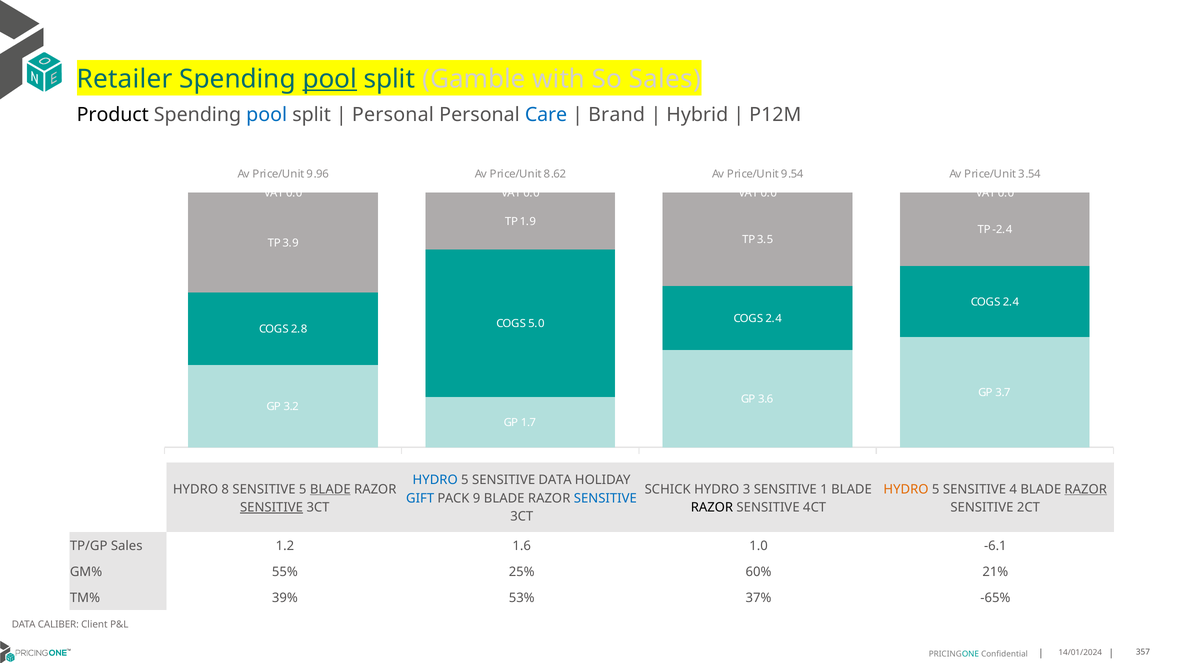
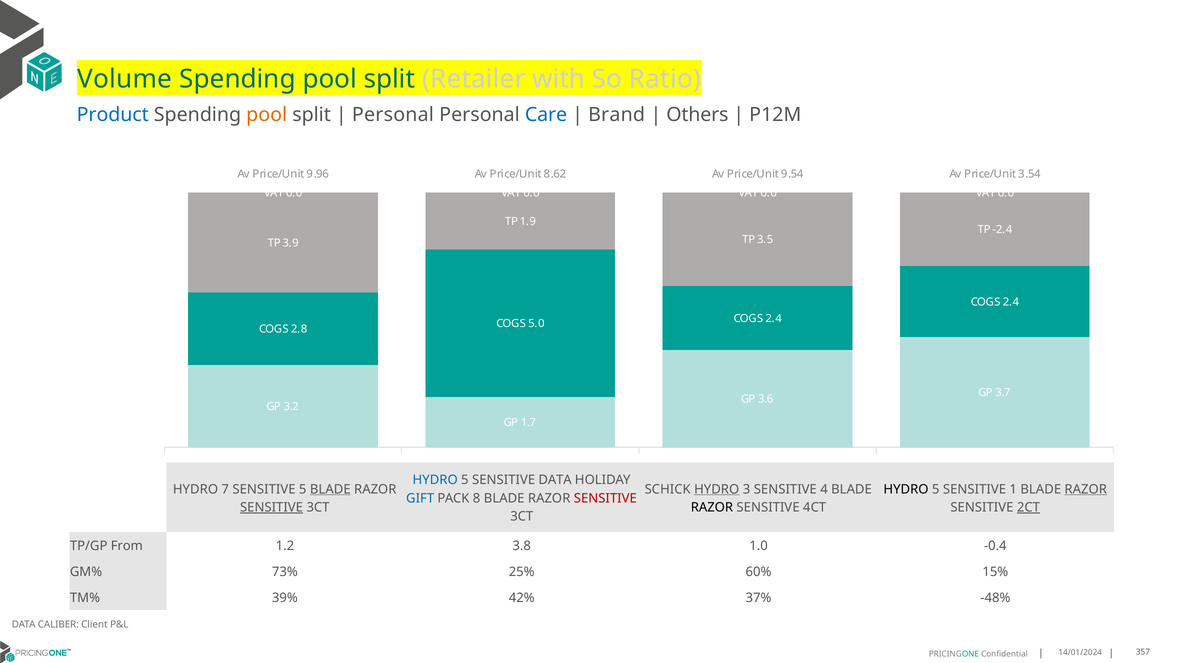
Retailer: Retailer -> Volume
pool at (330, 79) underline: present -> none
Gamble: Gamble -> Retailer
So Sales: Sales -> Ratio
Product colour: black -> blue
pool at (267, 115) colour: blue -> orange
Hybrid: Hybrid -> Others
8: 8 -> 7
HYDRO at (717, 489) underline: none -> present
1: 1 -> 4
HYDRO at (906, 489) colour: orange -> black
4: 4 -> 1
9: 9 -> 8
SENSITIVE at (605, 498) colour: blue -> red
2CT underline: none -> present
TP/GP Sales: Sales -> From
1.6: 1.6 -> 3.8
-6.1: -6.1 -> -0.4
55%: 55% -> 73%
21%: 21% -> 15%
53%: 53% -> 42%
-65%: -65% -> -48%
